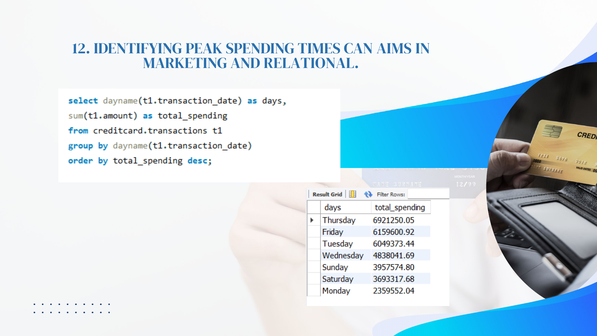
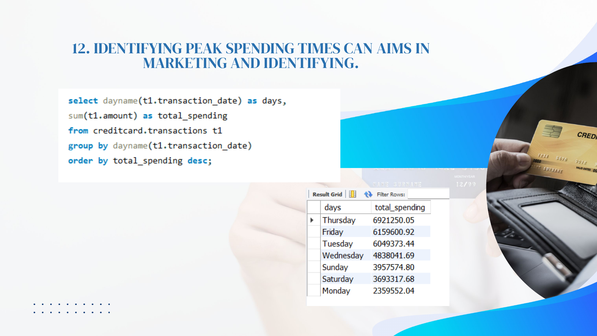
AND RELATIONAL: RELATIONAL -> IDENTIFYING
